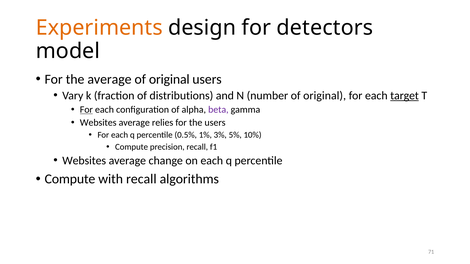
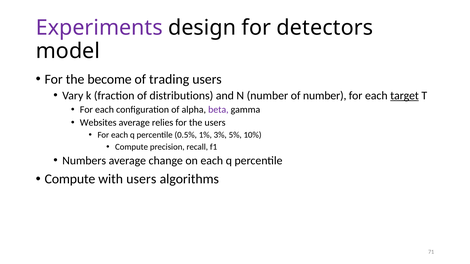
Experiments colour: orange -> purple
the average: average -> become
original at (169, 79): original -> trading
number of original: original -> number
For at (86, 110) underline: present -> none
Websites at (84, 161): Websites -> Numbers
with recall: recall -> users
